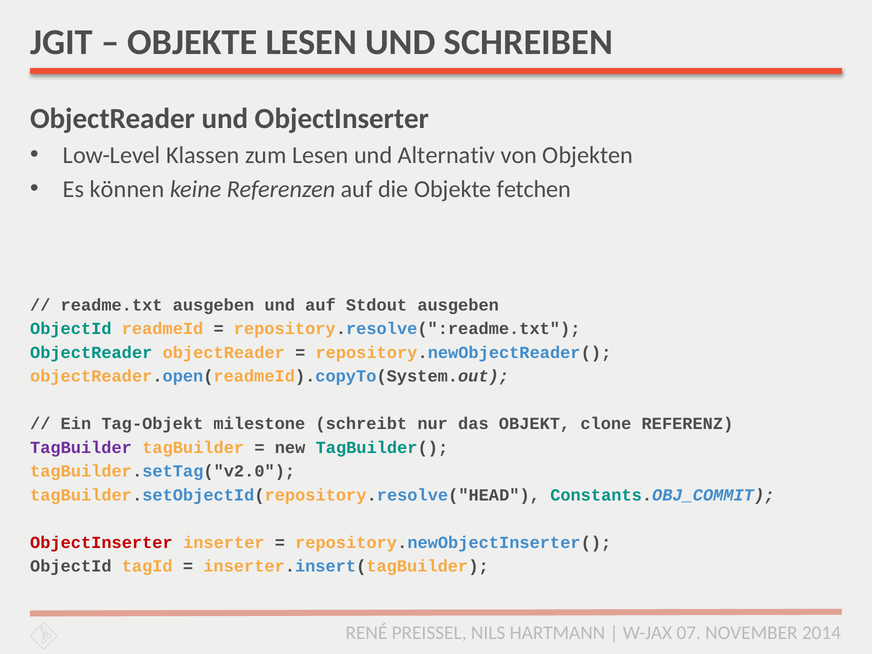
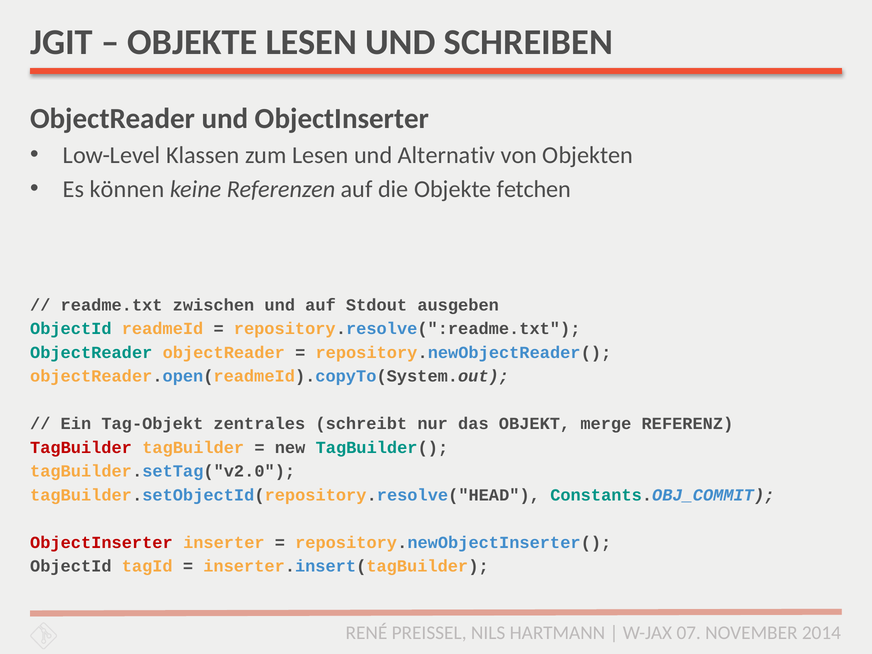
readme.txt ausgeben: ausgeben -> zwischen
milestone: milestone -> zentrales
clone: clone -> merge
TagBuilder at (81, 448) colour: purple -> red
